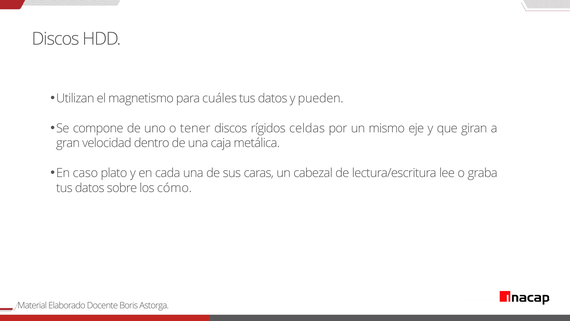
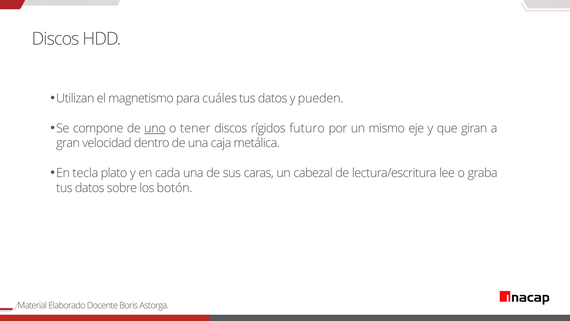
uno underline: none -> present
celdas: celdas -> futuro
caso: caso -> tecla
cómo: cómo -> botón
